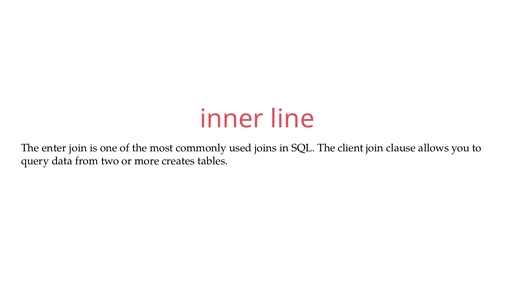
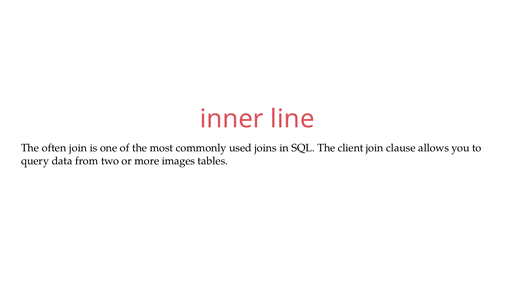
enter: enter -> often
creates: creates -> images
